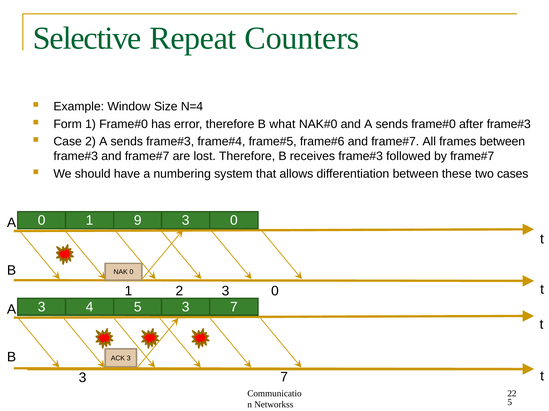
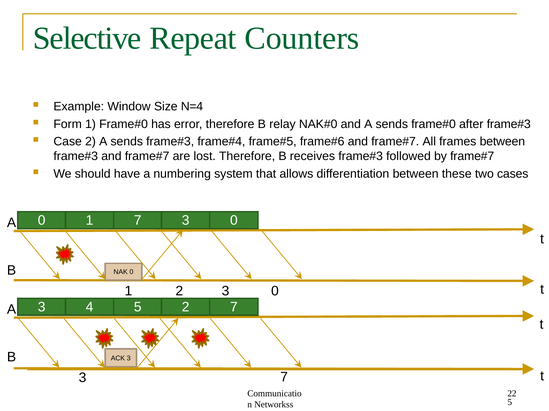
what: what -> relay
1 9: 9 -> 7
4 5 3: 3 -> 2
